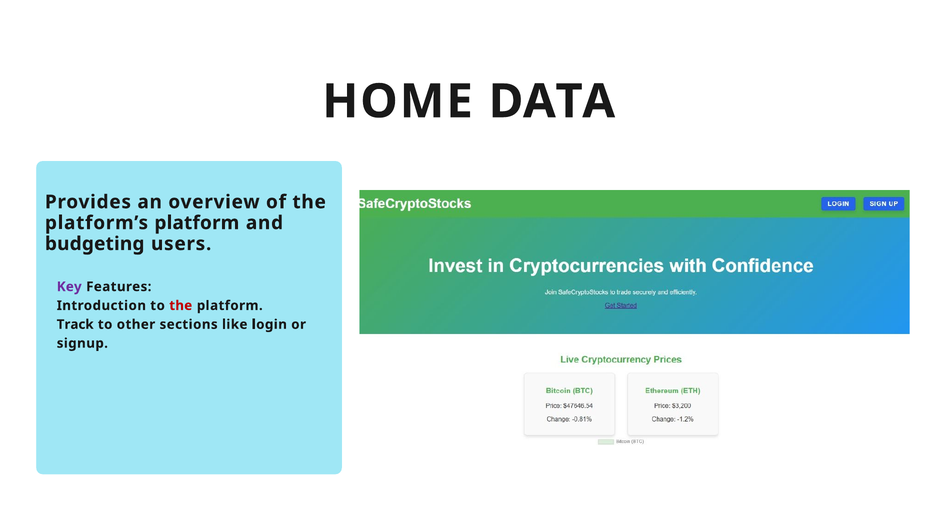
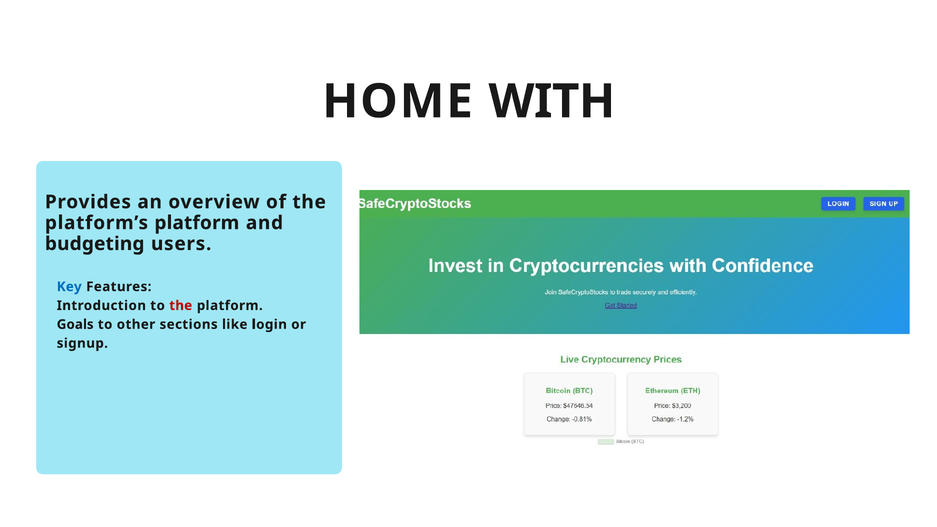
DATA: DATA -> WITH
Key colour: purple -> blue
Track: Track -> Goals
